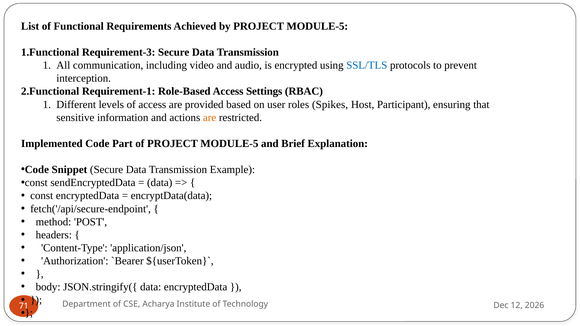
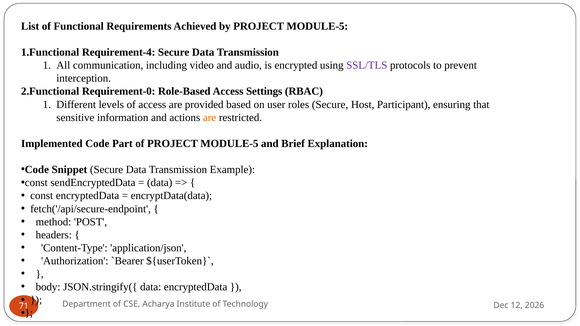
Requirement-3: Requirement-3 -> Requirement-4
SSL/TLS colour: blue -> purple
Requirement-1: Requirement-1 -> Requirement-0
roles Spikes: Spikes -> Secure
